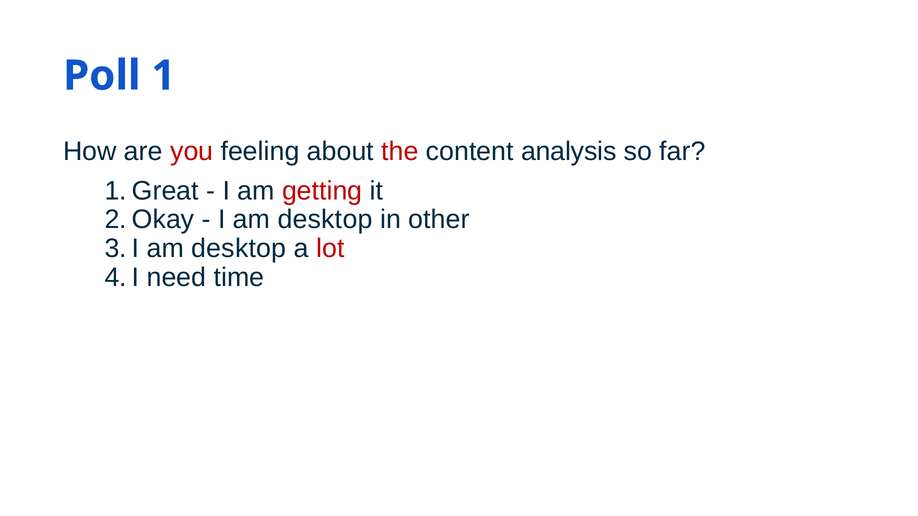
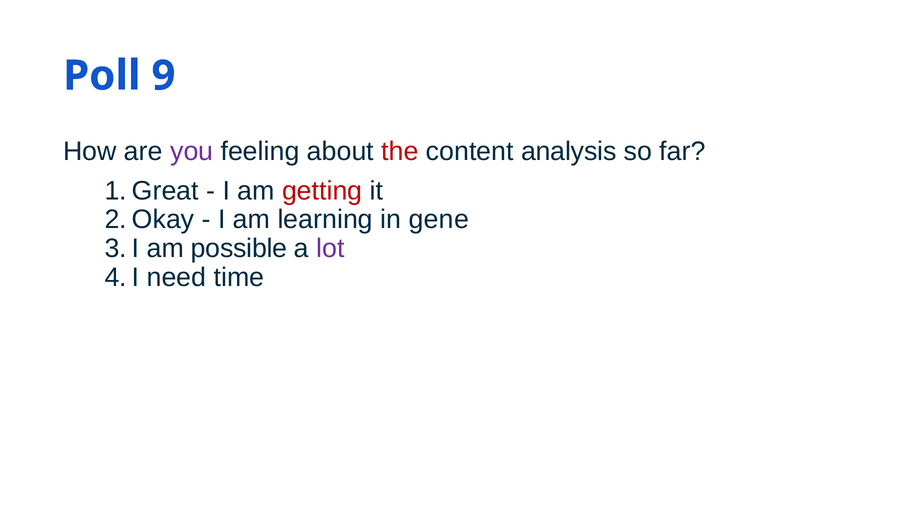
1: 1 -> 9
you colour: red -> purple
I am desktop: desktop -> learning
other: other -> gene
desktop at (239, 249): desktop -> possible
lot colour: red -> purple
